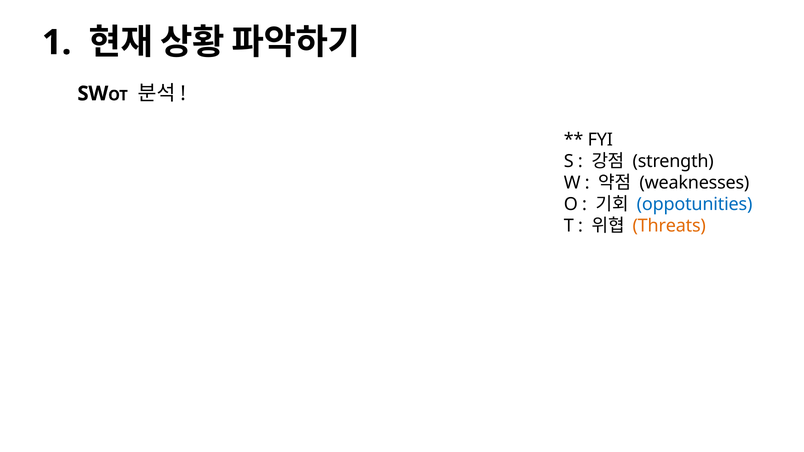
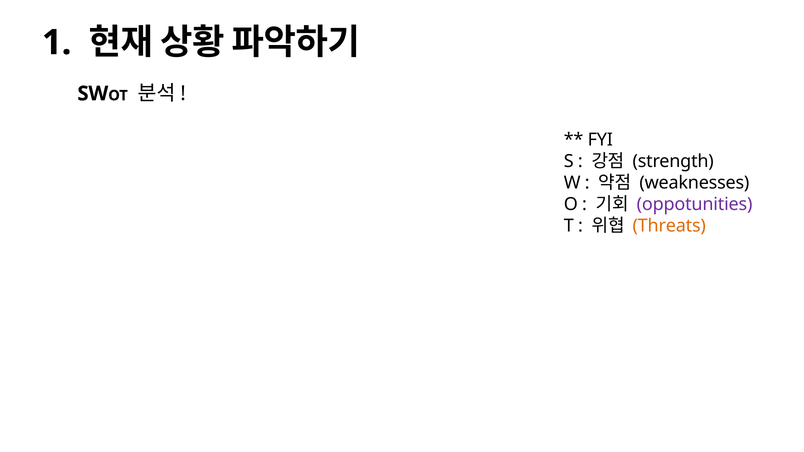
oppotunities colour: blue -> purple
